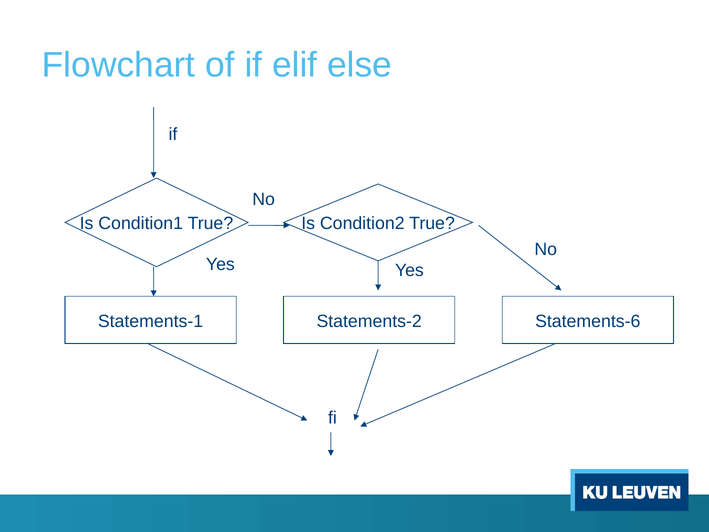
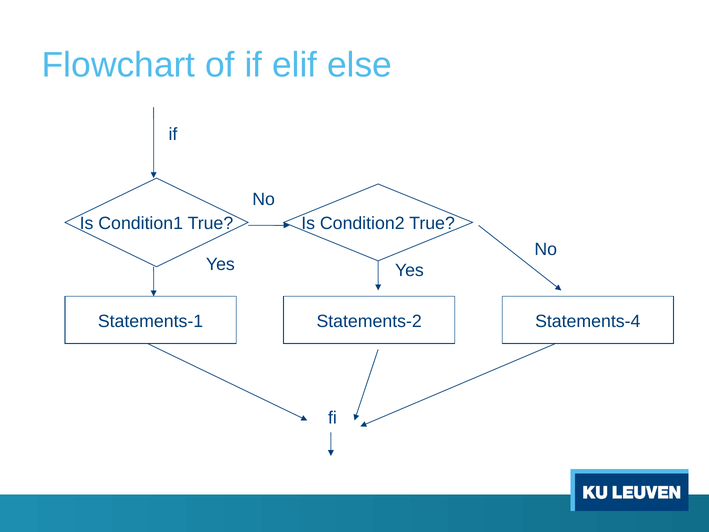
Statements-6: Statements-6 -> Statements-4
